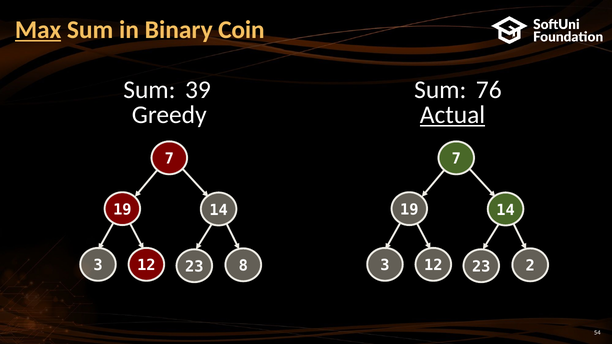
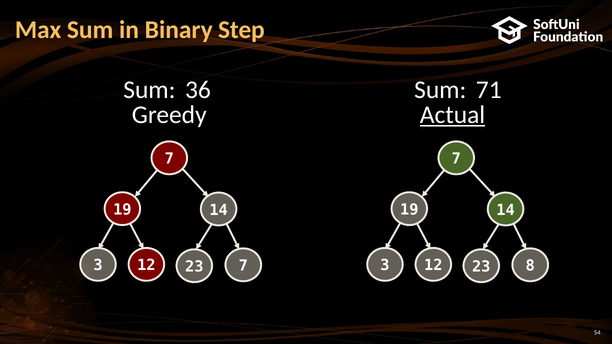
Max underline: present -> none
Coin: Coin -> Step
39: 39 -> 36
76: 76 -> 71
23 8: 8 -> 7
2: 2 -> 8
